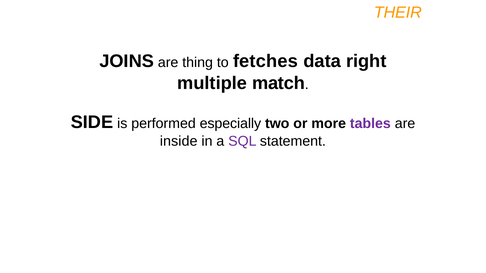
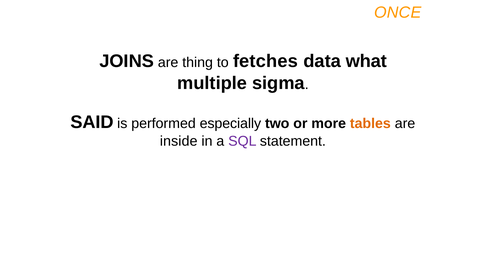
THEIR: THEIR -> ONCE
right: right -> what
match: match -> sigma
SIDE: SIDE -> SAID
tables colour: purple -> orange
